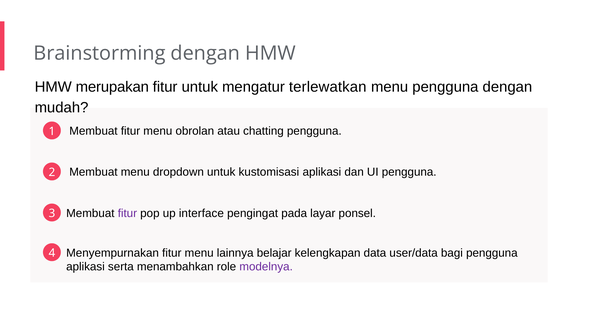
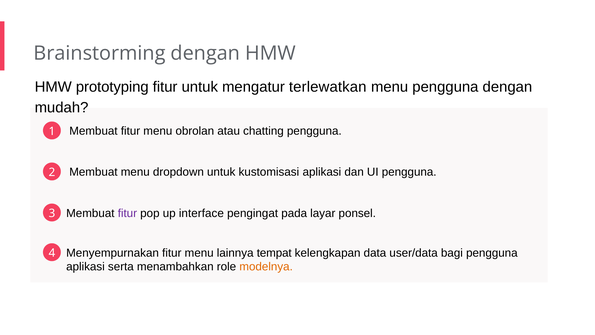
merupakan: merupakan -> prototyping
belajar: belajar -> tempat
modelnya colour: purple -> orange
